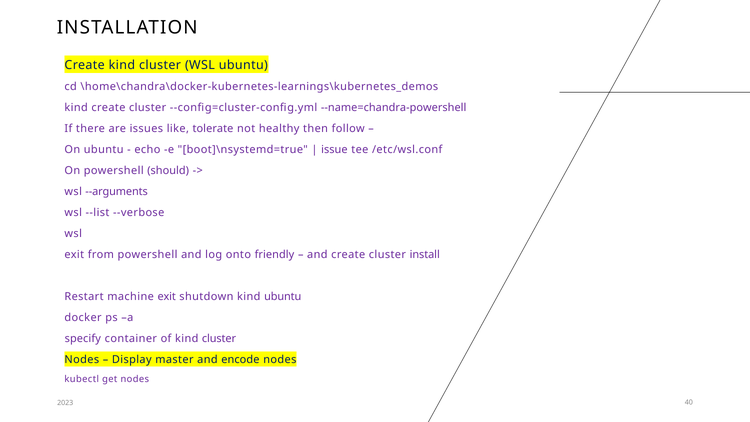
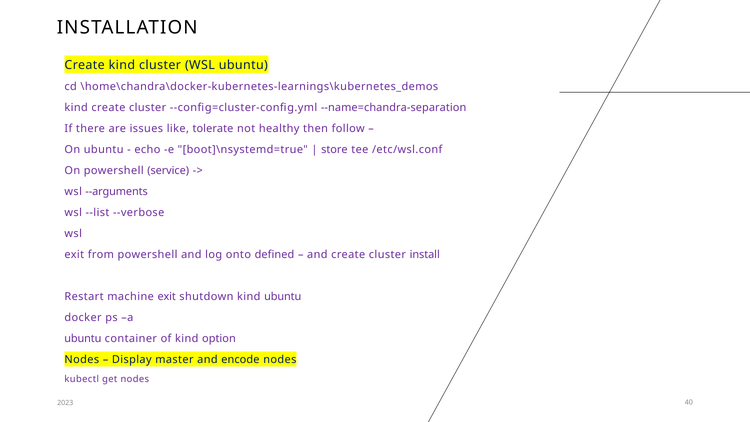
--name=chandra-powershell: --name=chandra-powershell -> --name=chandra-separation
issue: issue -> store
should: should -> service
friendly: friendly -> defined
specify at (83, 338): specify -> ubuntu
of kind cluster: cluster -> option
